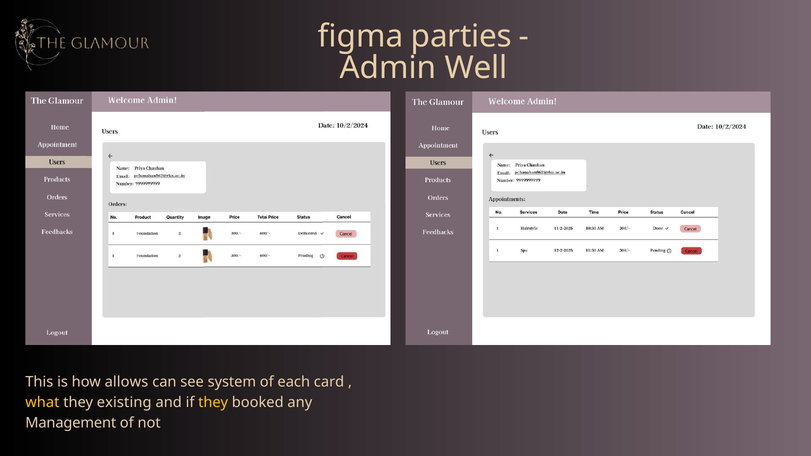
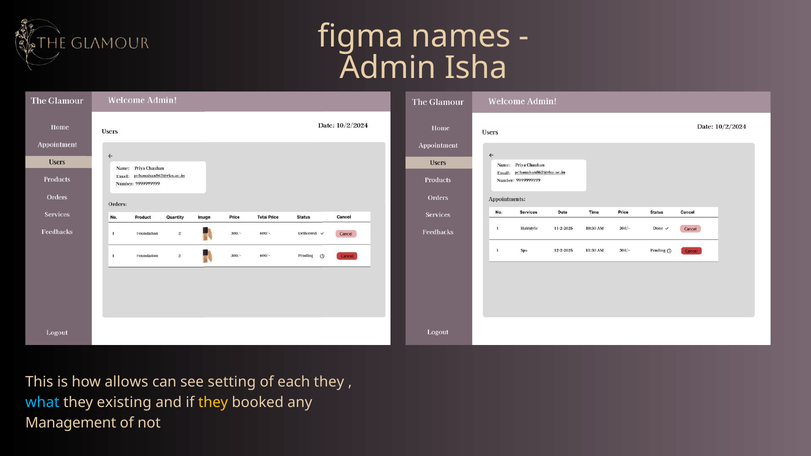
parties: parties -> names
Well: Well -> Isha
system: system -> setting
each card: card -> they
what colour: yellow -> light blue
